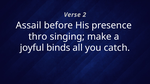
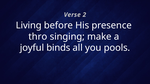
Assail: Assail -> Living
catch: catch -> pools
